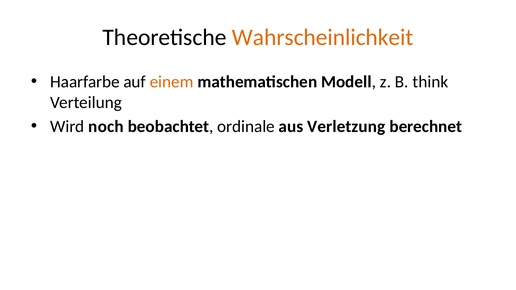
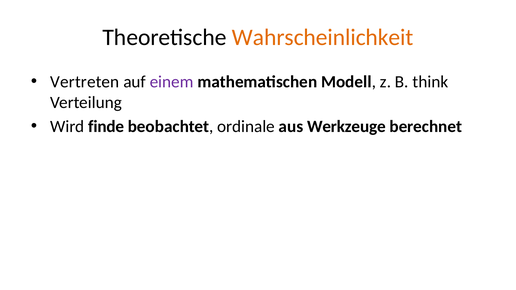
Haarfarbe: Haarfarbe -> Vertreten
einem colour: orange -> purple
noch: noch -> finde
Verletzung: Verletzung -> Werkzeuge
